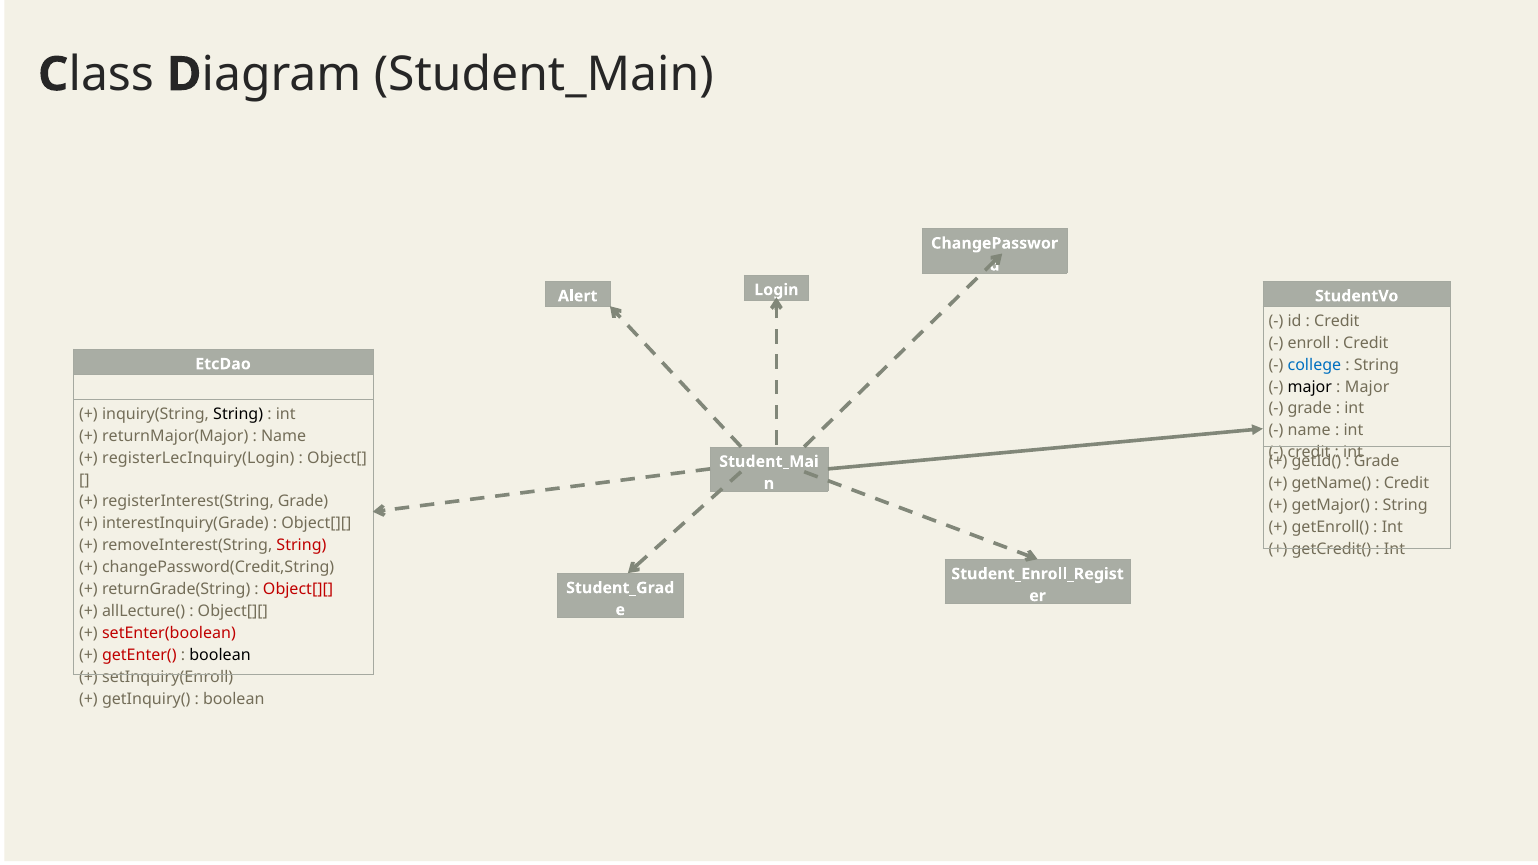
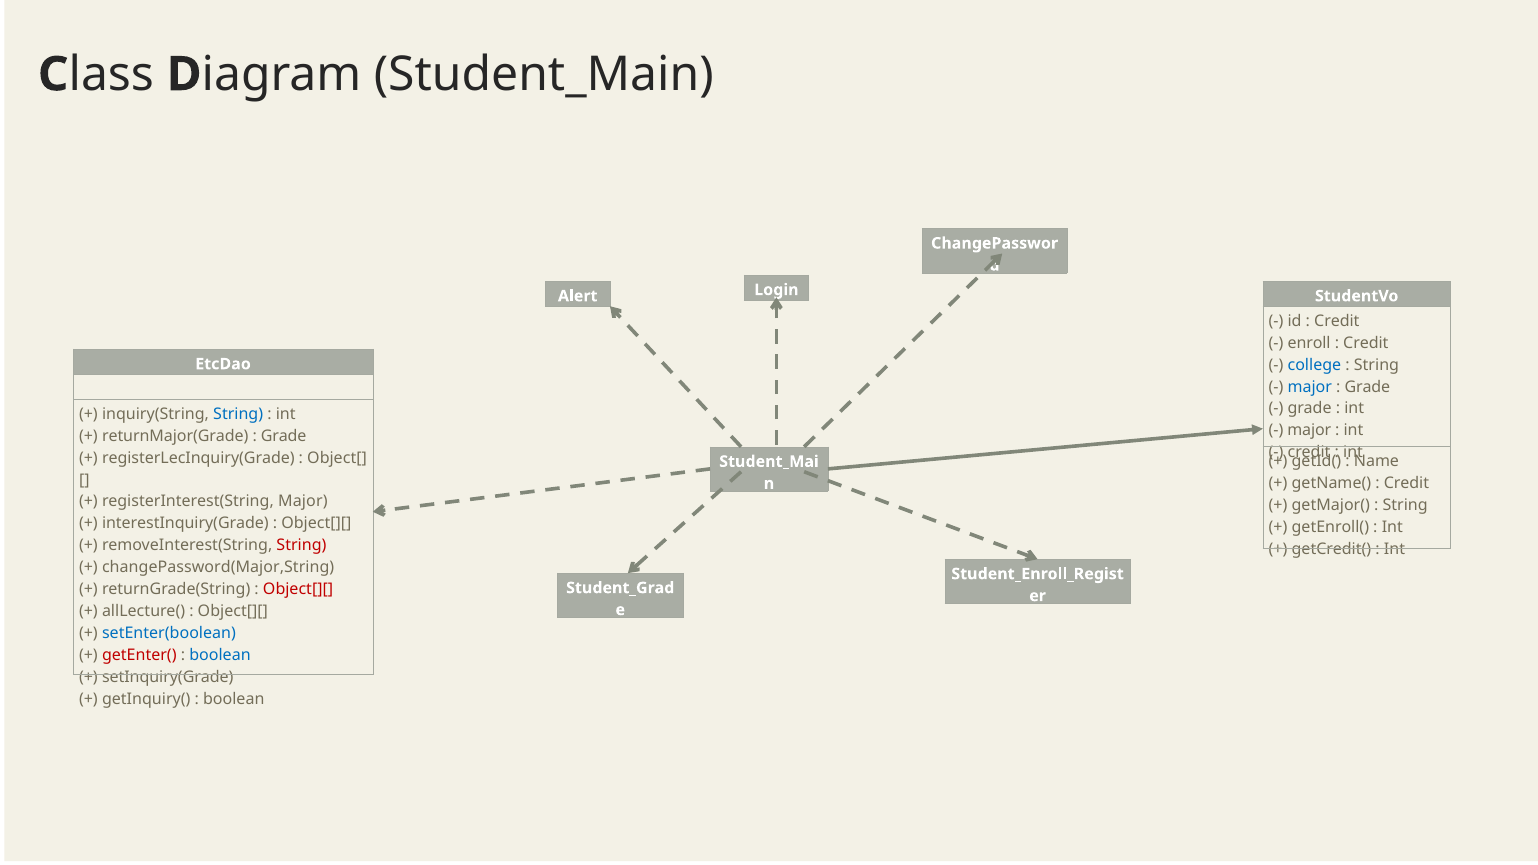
major at (1310, 387) colour: black -> blue
Major at (1367, 387): Major -> Grade
String at (238, 414) colour: black -> blue
name at (1309, 431): name -> major
returnMajor(Major: returnMajor(Major -> returnMajor(Grade
Name at (284, 436): Name -> Grade
registerLecInquiry(Login: registerLecInquiry(Login -> registerLecInquiry(Grade
Grade at (1377, 462): Grade -> Name
registerInterest(String Grade: Grade -> Major
changePassword(Credit,String: changePassword(Credit,String -> changePassword(Major,String
setEnter(boolean colour: red -> blue
boolean at (220, 655) colour: black -> blue
setInquiry(Enroll: setInquiry(Enroll -> setInquiry(Grade
